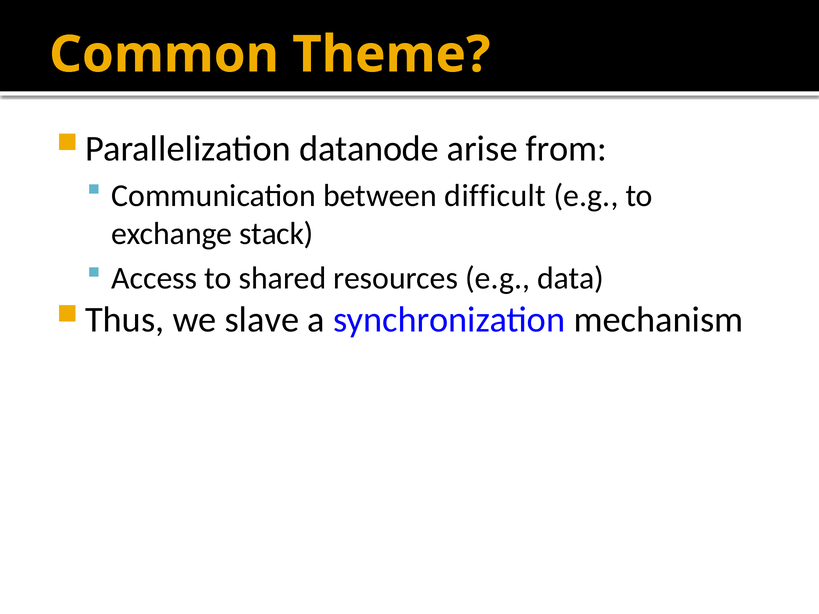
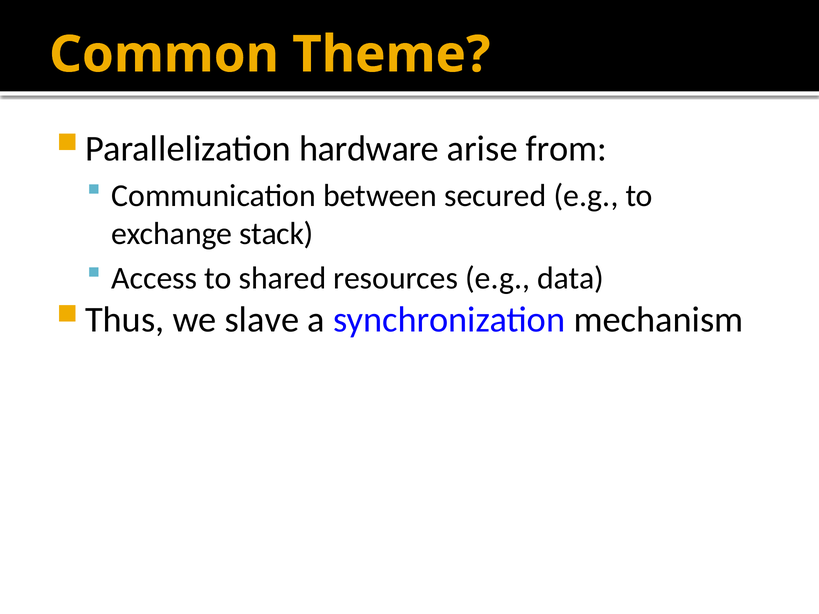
datanode: datanode -> hardware
difficult: difficult -> secured
